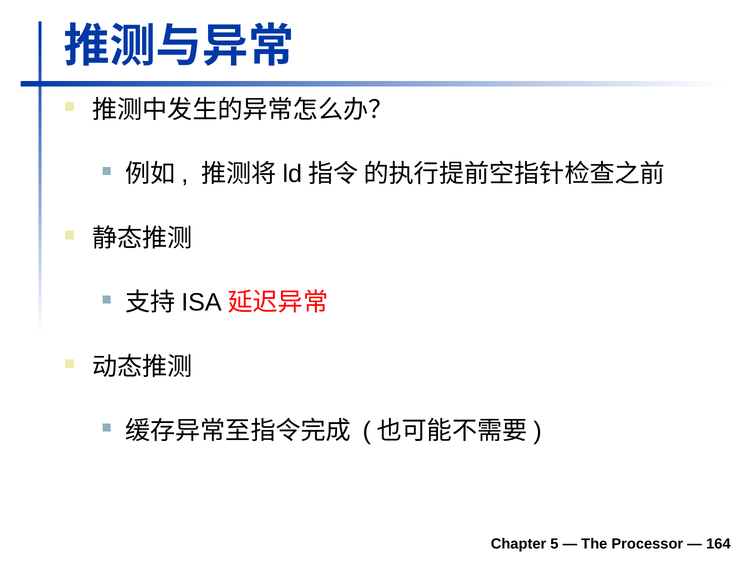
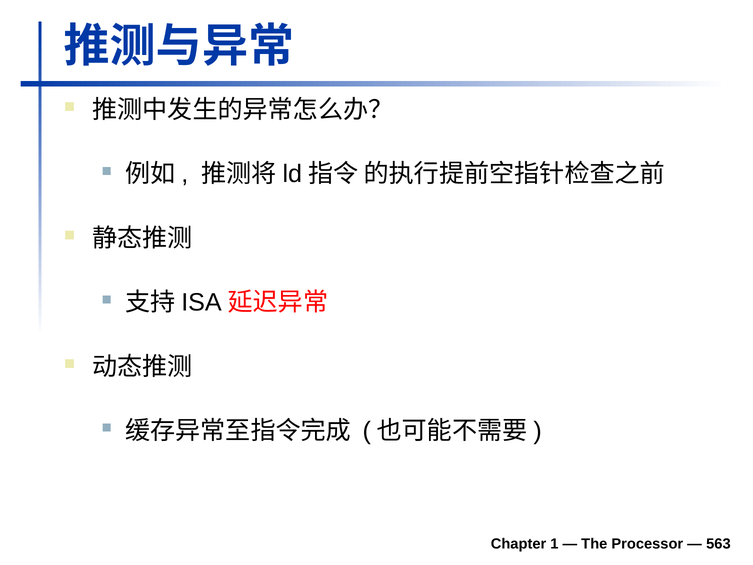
5: 5 -> 1
164: 164 -> 563
